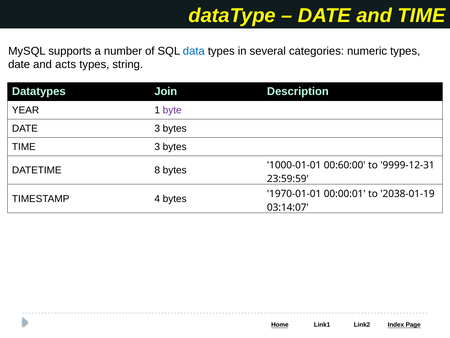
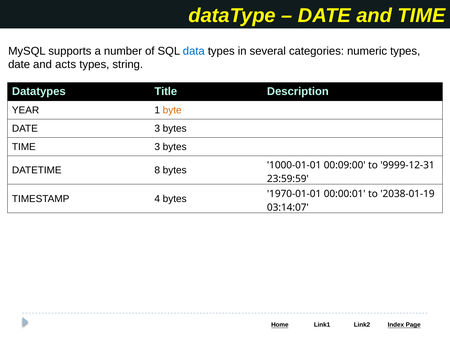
Join: Join -> Title
byte colour: purple -> orange
00:60:00: 00:60:00 -> 00:09:00
